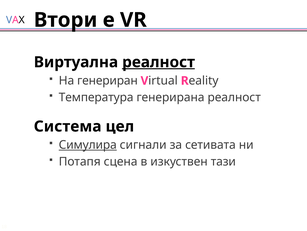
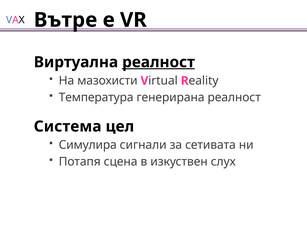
Втори: Втори -> Вътре
генериран: генериран -> мазохисти
Симулира underline: present -> none
тази: тази -> слух
